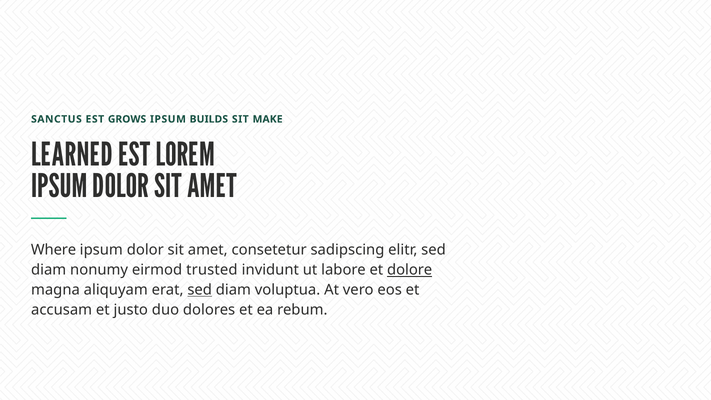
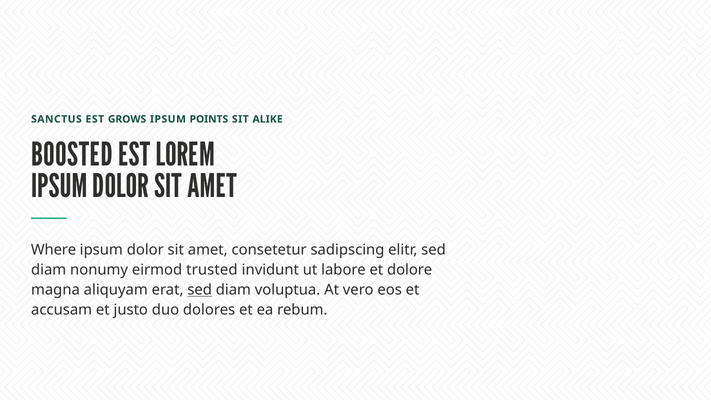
BUILDS: BUILDS -> POINTS
MAKE: MAKE -> ALIKE
LEARNED: LEARNED -> BOOSTED
dolore underline: present -> none
